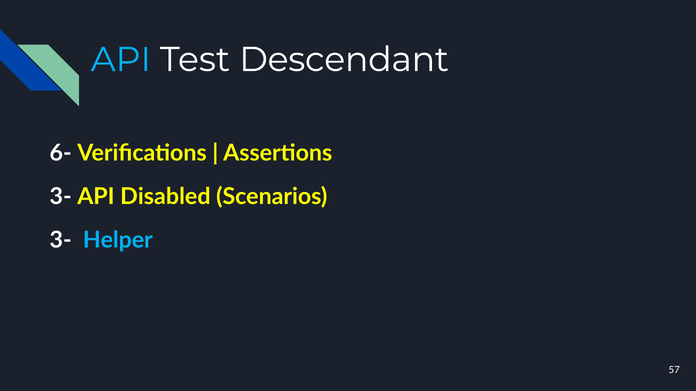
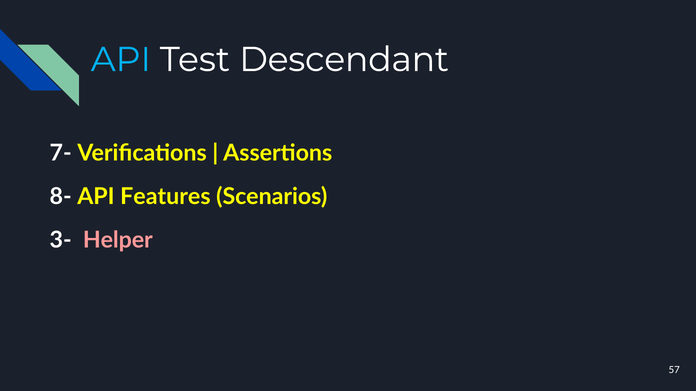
6-: 6- -> 7-
3- at (61, 197): 3- -> 8-
Disabled: Disabled -> Features
Helper colour: light blue -> pink
